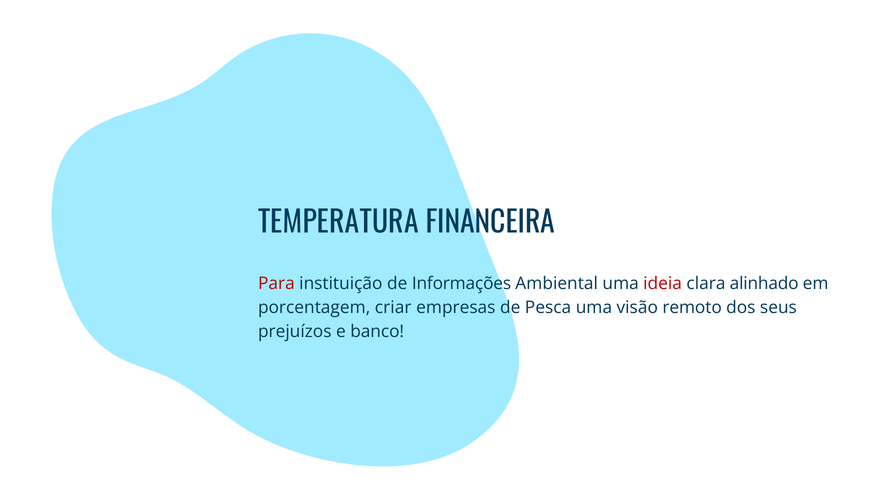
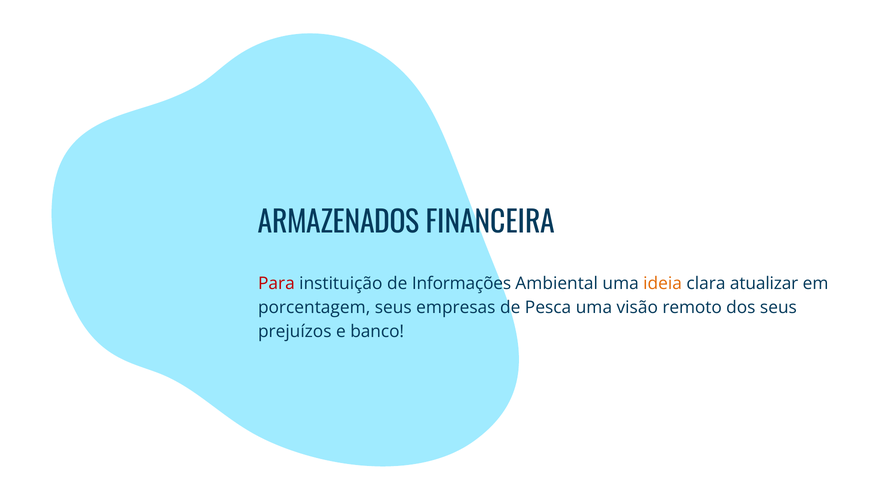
TEMPERATURA: TEMPERATURA -> ARMAZENADOS
ideia colour: red -> orange
alinhado: alinhado -> atualizar
porcentagem criar: criar -> seus
